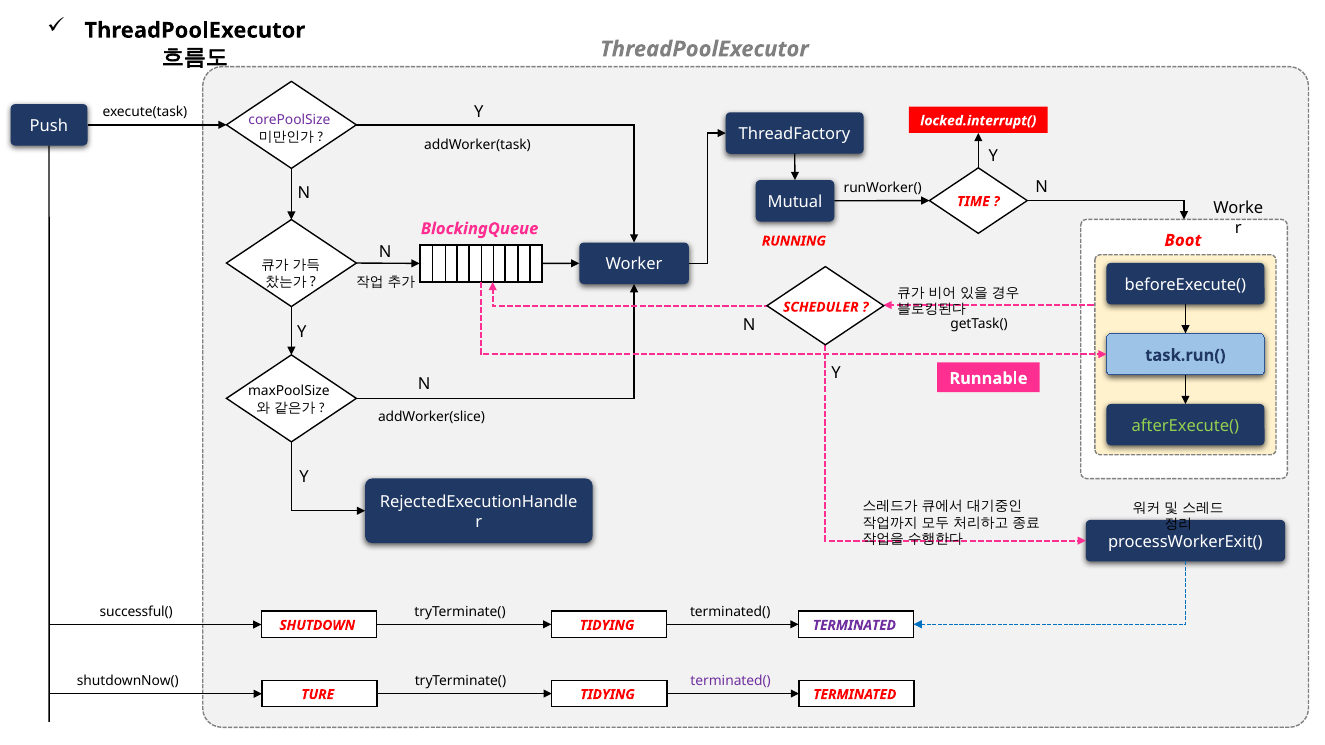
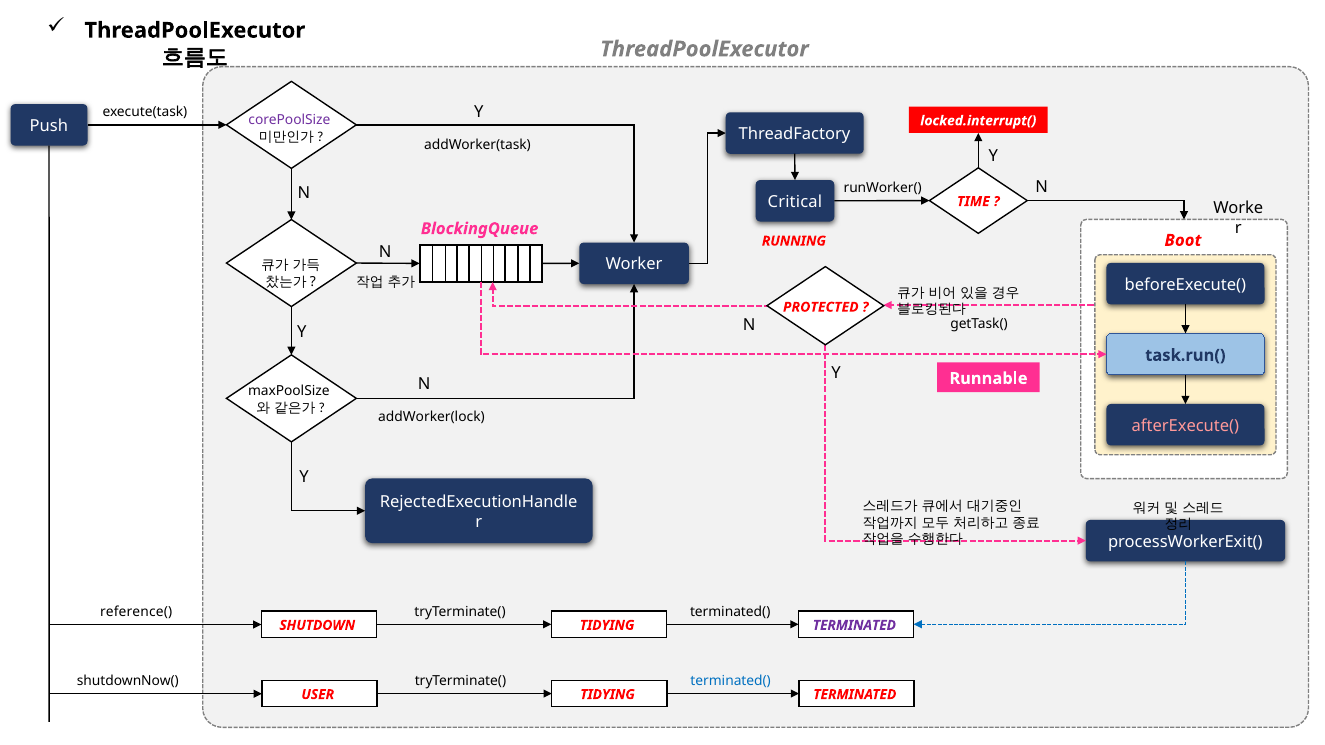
Mutual: Mutual -> Critical
SCHEDULER: SCHEDULER -> PROTECTED
addWorker(slice: addWorker(slice -> addWorker(lock
afterExecute( colour: light green -> pink
successful(: successful( -> reference(
terminated( at (731, 681) colour: purple -> blue
TURE: TURE -> USER
